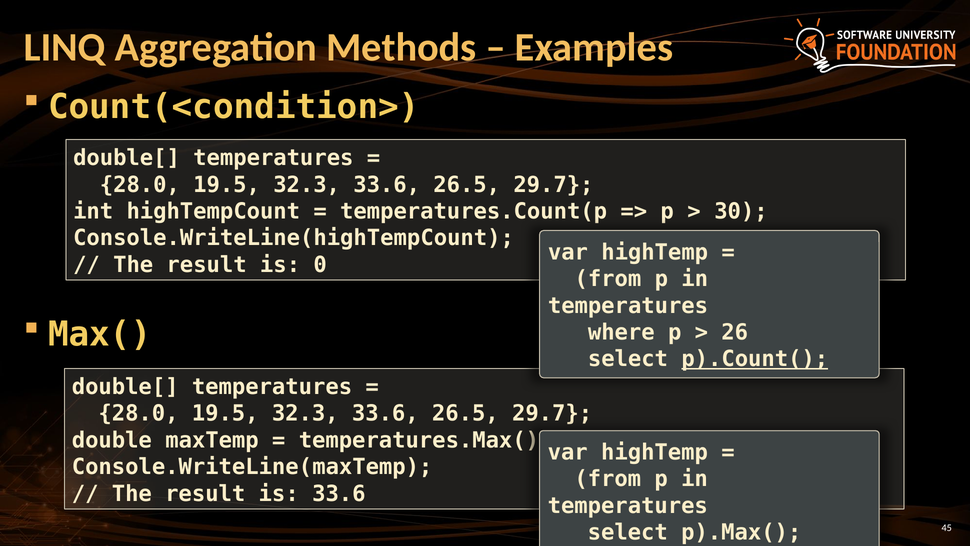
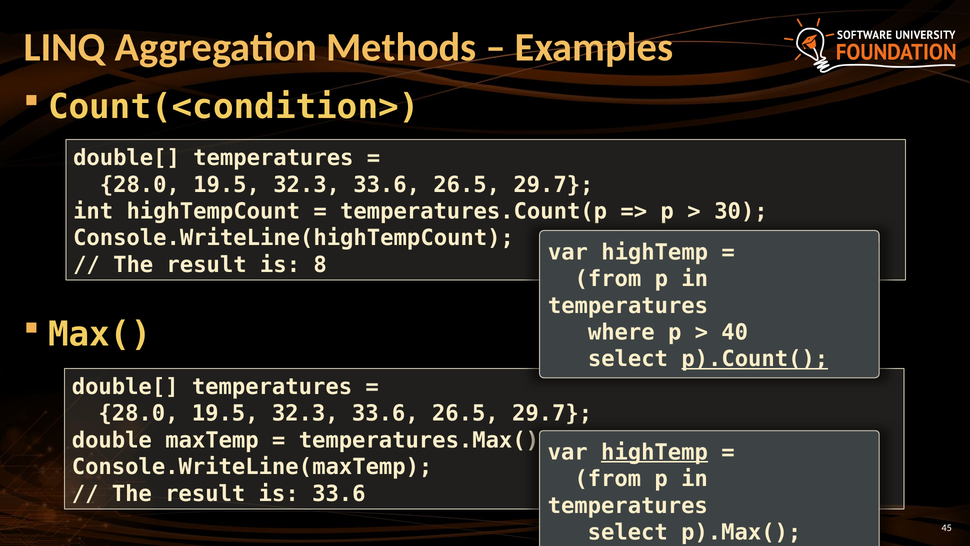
0: 0 -> 8
26: 26 -> 40
highTemp at (655, 452) underline: none -> present
